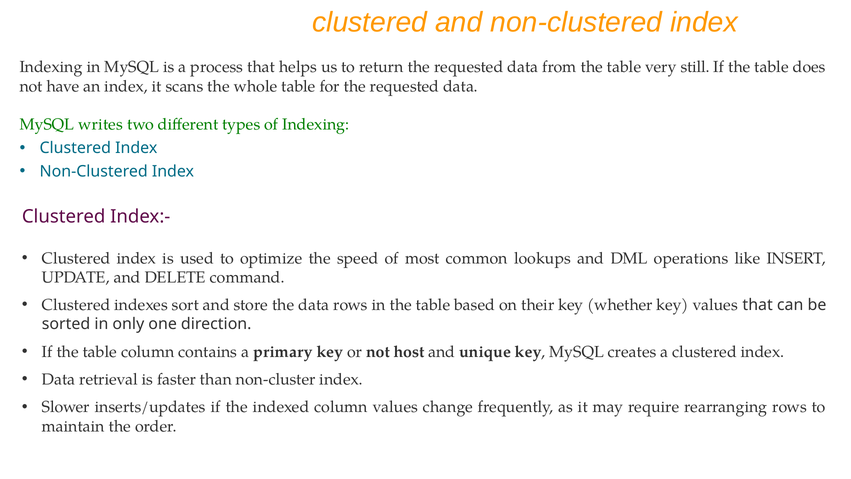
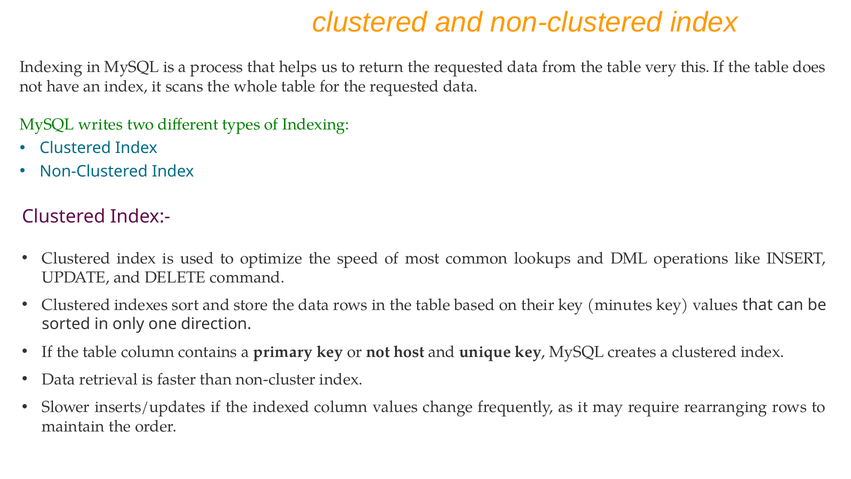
still: still -> this
whether: whether -> minutes
